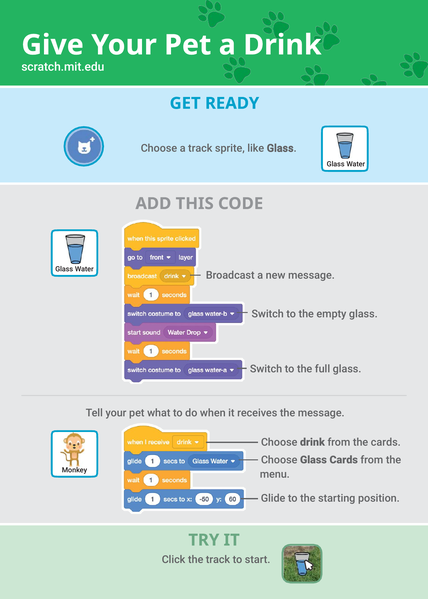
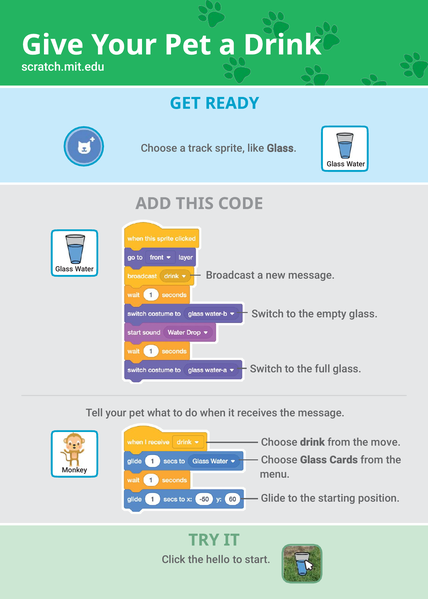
the cards: cards -> move
the track: track -> hello
